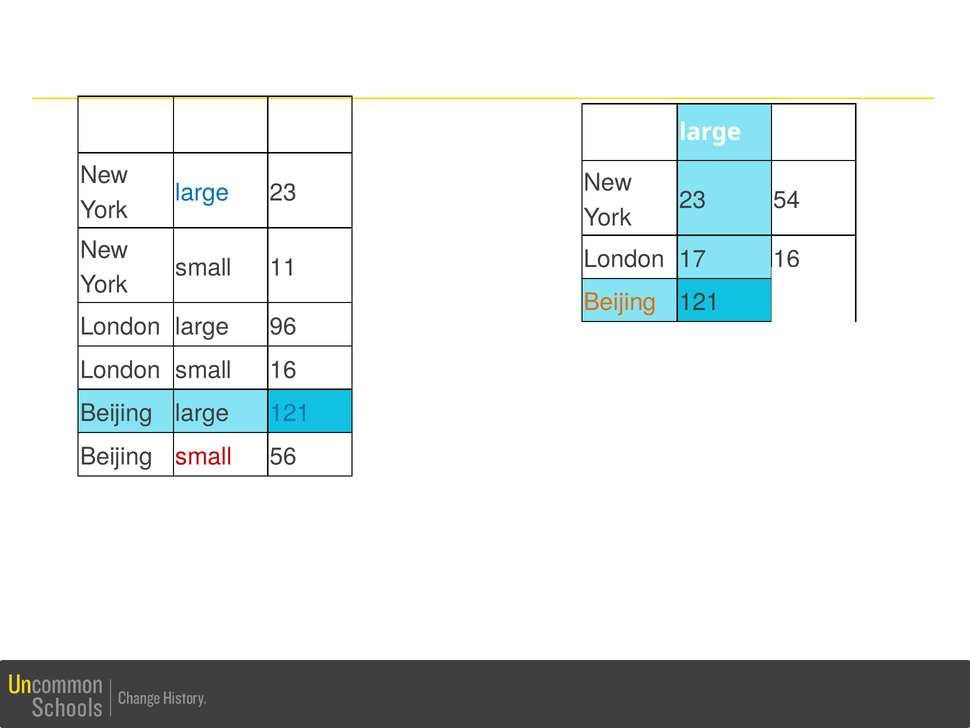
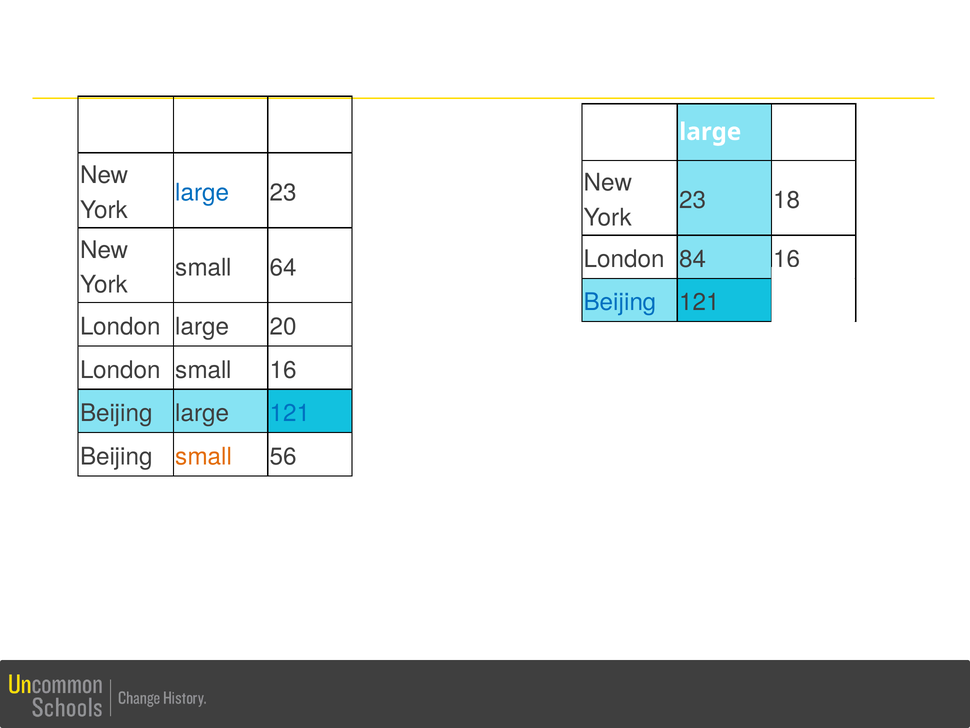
54: 54 -> 18
17: 17 -> 84
11: 11 -> 64
Beijing at (620, 302) colour: orange -> blue
96: 96 -> 20
small at (204, 456) colour: red -> orange
